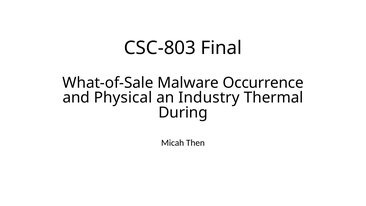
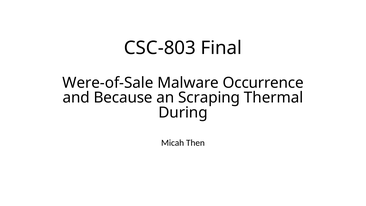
What-of-Sale: What-of-Sale -> Were-of-Sale
Physical: Physical -> Because
Industry: Industry -> Scraping
